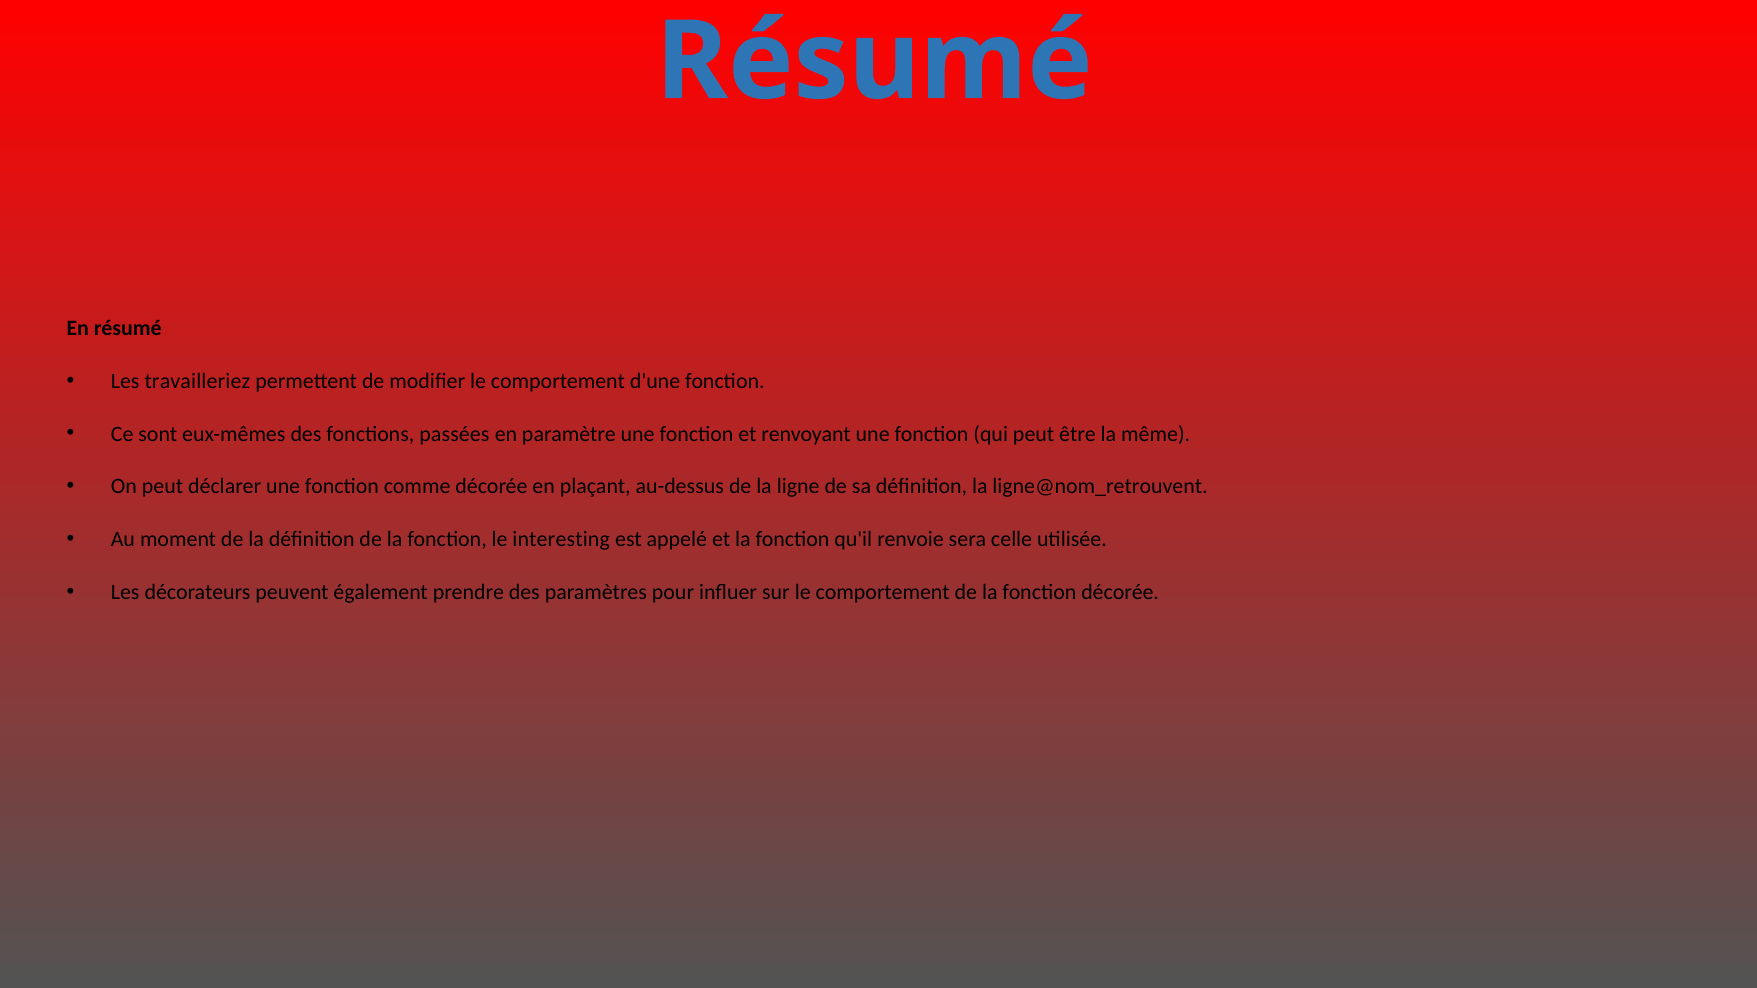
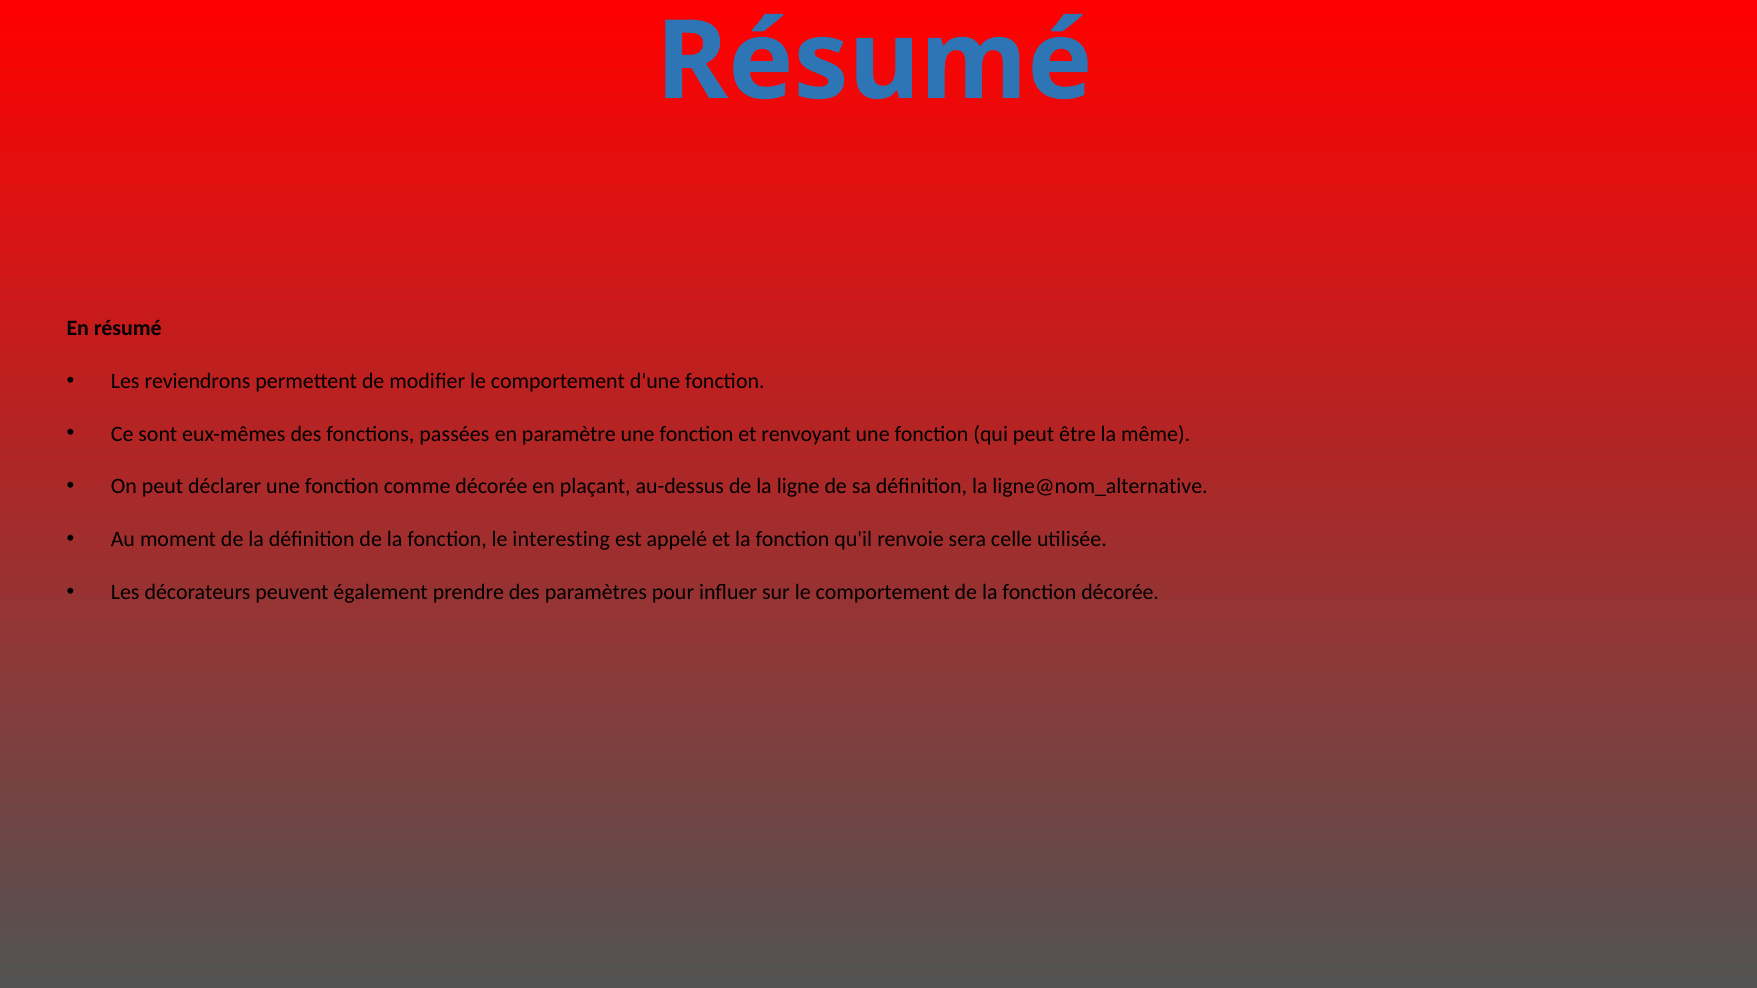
travailleriez: travailleriez -> reviendrons
ligne@nom_retrouvent: ligne@nom_retrouvent -> ligne@nom_alternative
